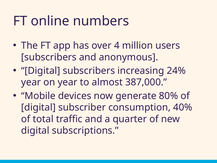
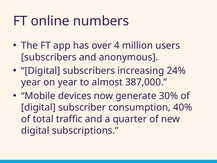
80%: 80% -> 30%
